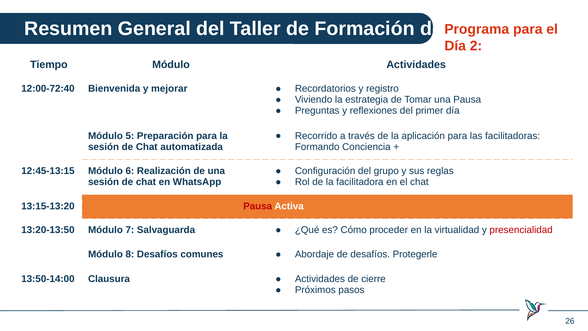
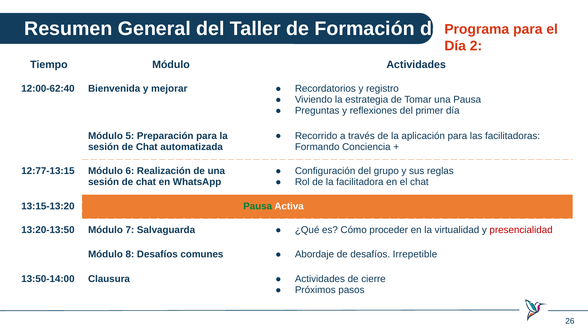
12:00-72:40: 12:00-72:40 -> 12:00-62:40
12:45-13:15: 12:45-13:15 -> 12:77-13:15
Pausa at (258, 206) colour: red -> green
Protegerle: Protegerle -> Irrepetible
